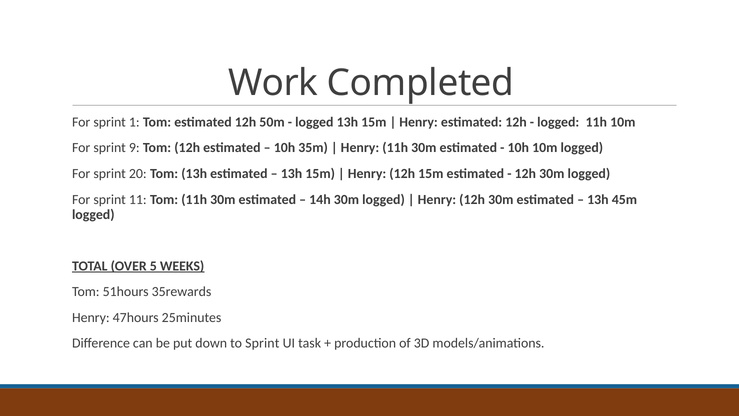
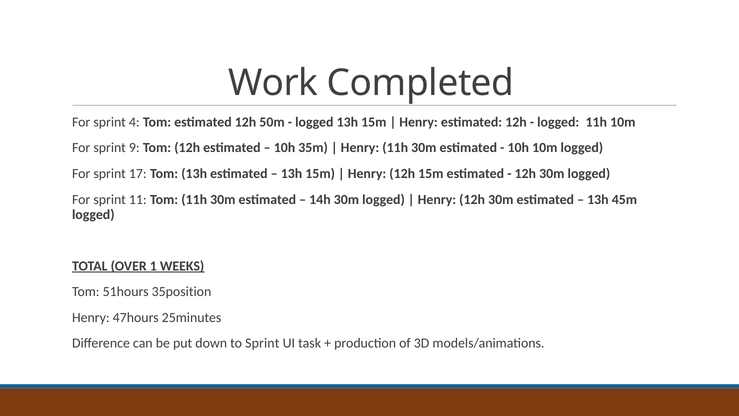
1: 1 -> 4
20: 20 -> 17
5: 5 -> 1
35rewards: 35rewards -> 35position
